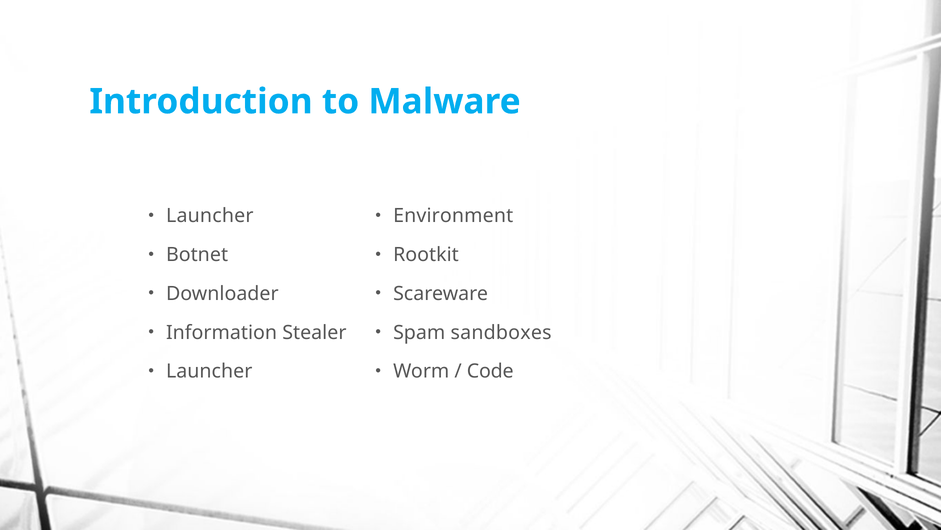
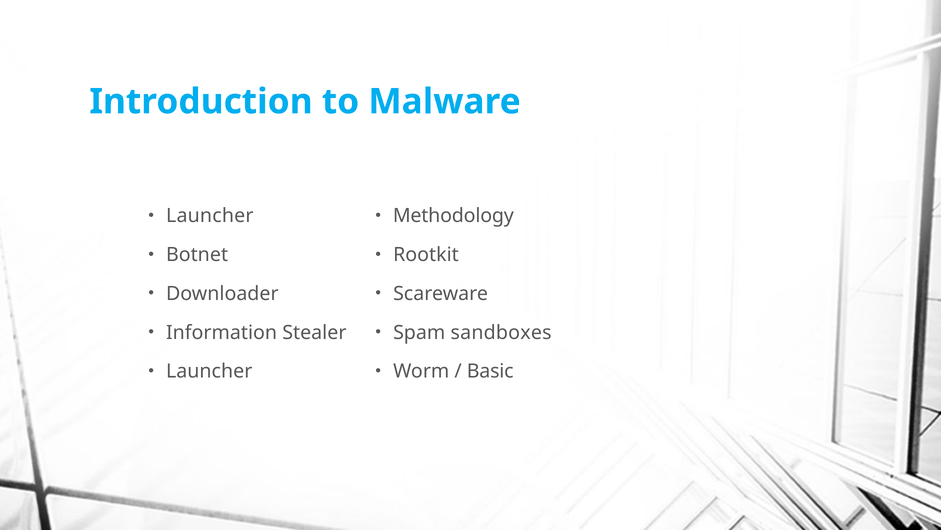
Environment: Environment -> Methodology
Code: Code -> Basic
